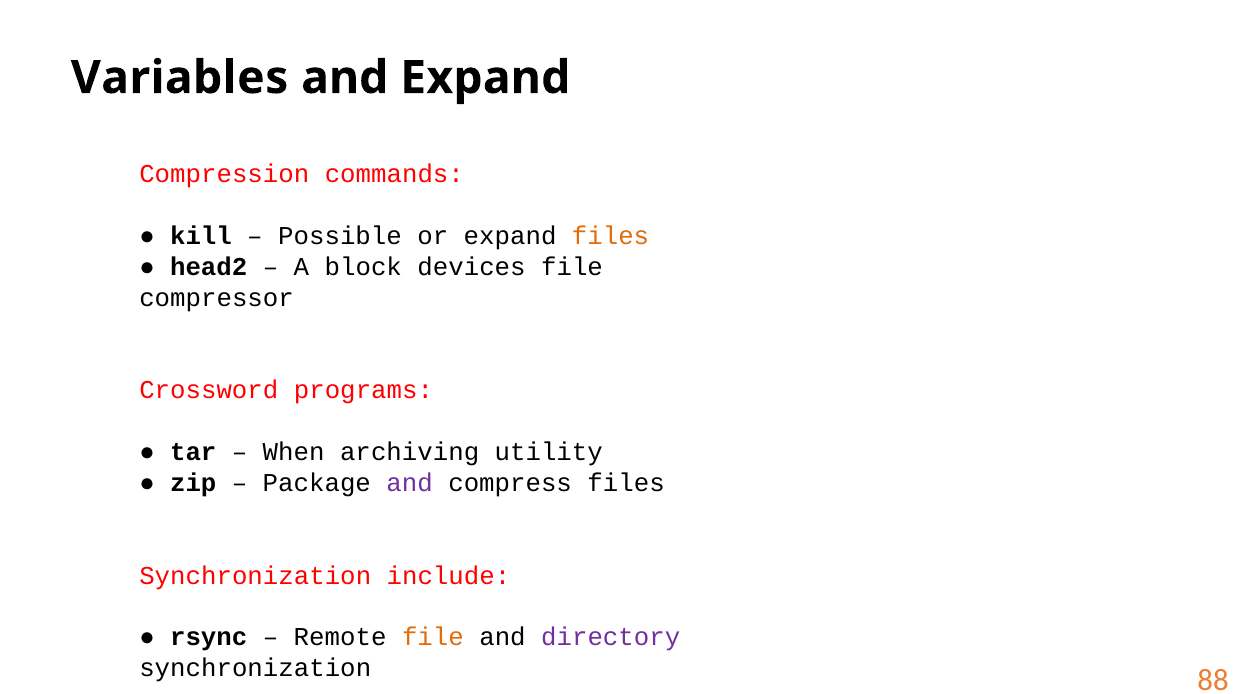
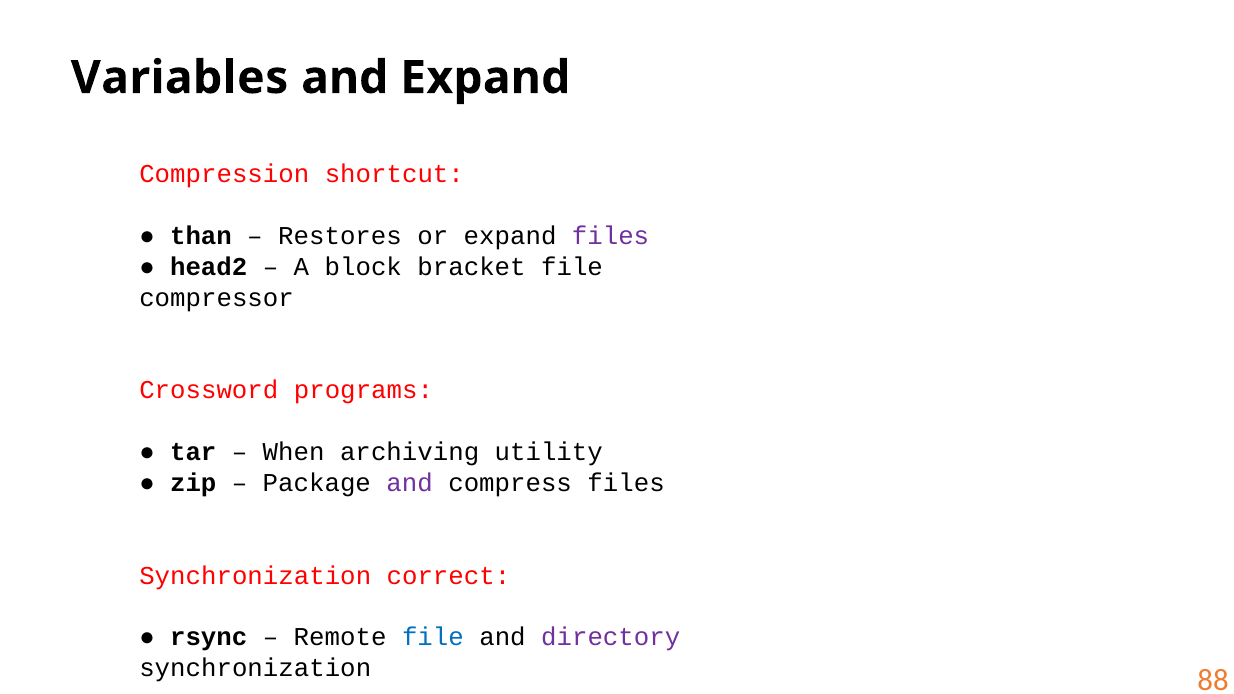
commands: commands -> shortcut
kill: kill -> than
Possible: Possible -> Restores
files at (611, 236) colour: orange -> purple
devices: devices -> bracket
include: include -> correct
file at (433, 637) colour: orange -> blue
